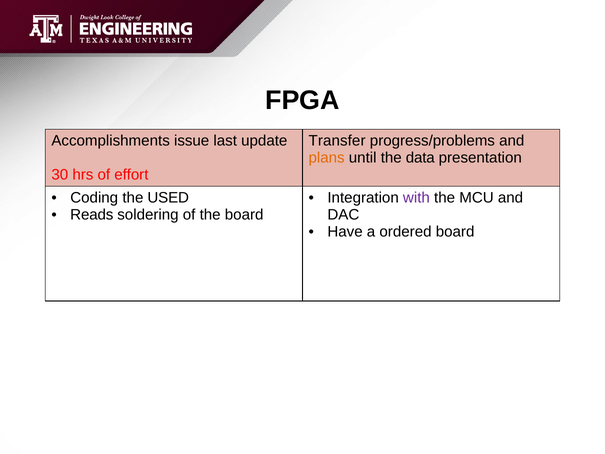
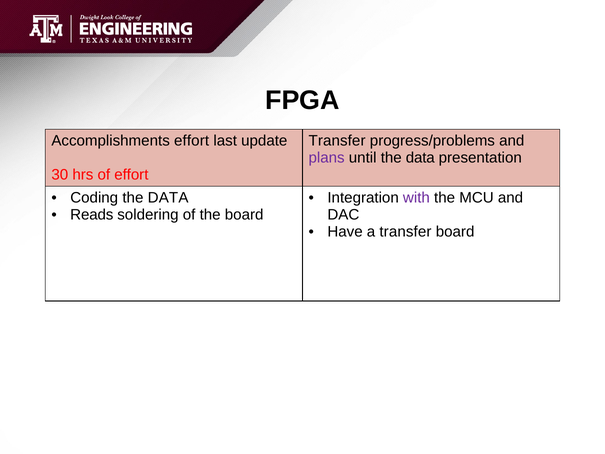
Accomplishments issue: issue -> effort
plans colour: orange -> purple
Coding the USED: USED -> DATA
a ordered: ordered -> transfer
